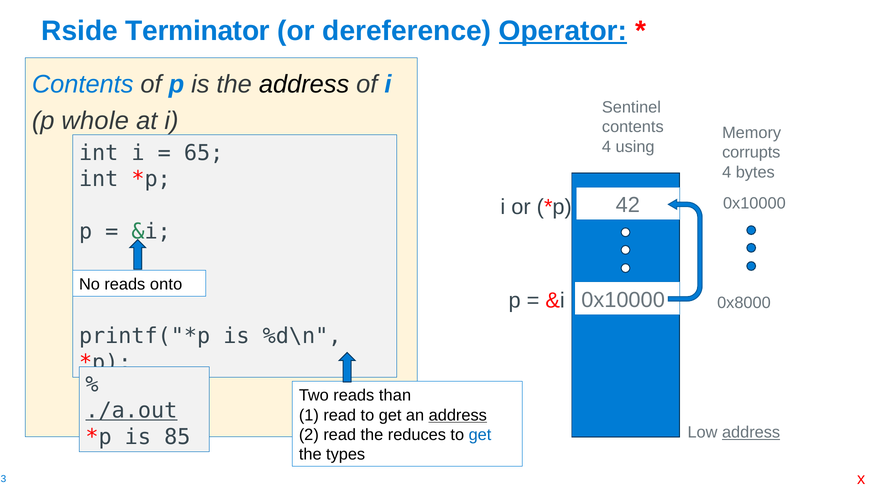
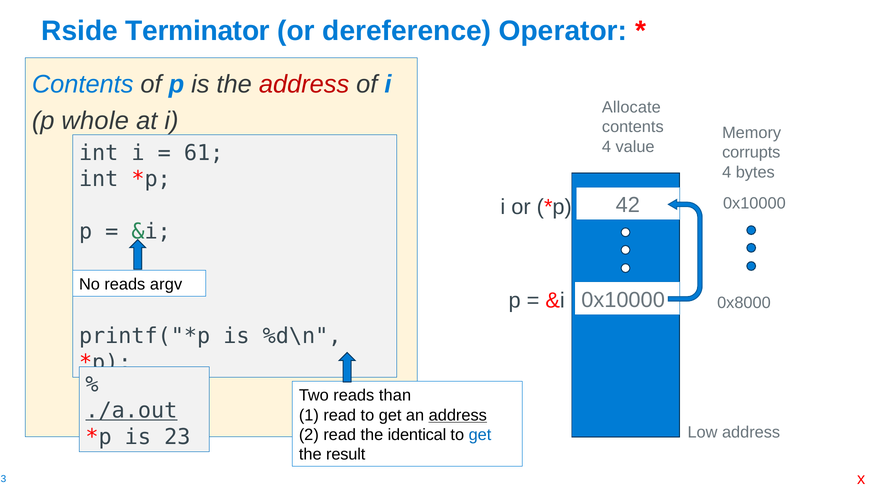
Operator underline: present -> none
address at (304, 84) colour: black -> red
Sentinel: Sentinel -> Allocate
using: using -> value
65: 65 -> 61
onto: onto -> argv
address at (751, 432) underline: present -> none
is 85: 85 -> 23
reduces: reduces -> identical
types: types -> result
